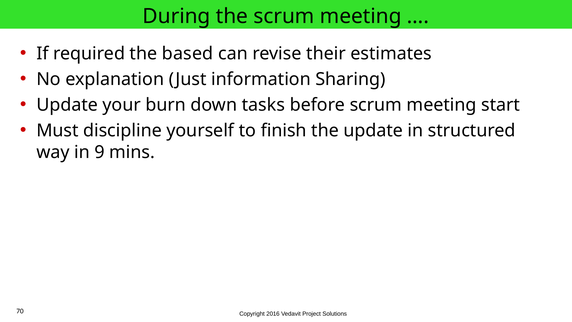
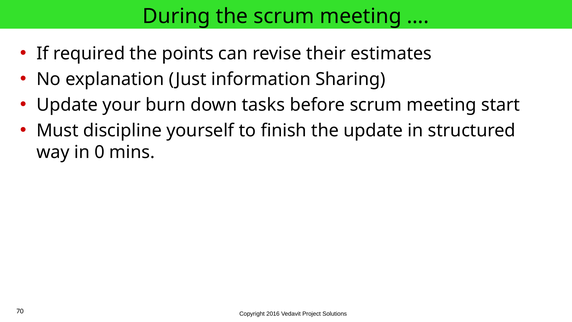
based: based -> points
9: 9 -> 0
